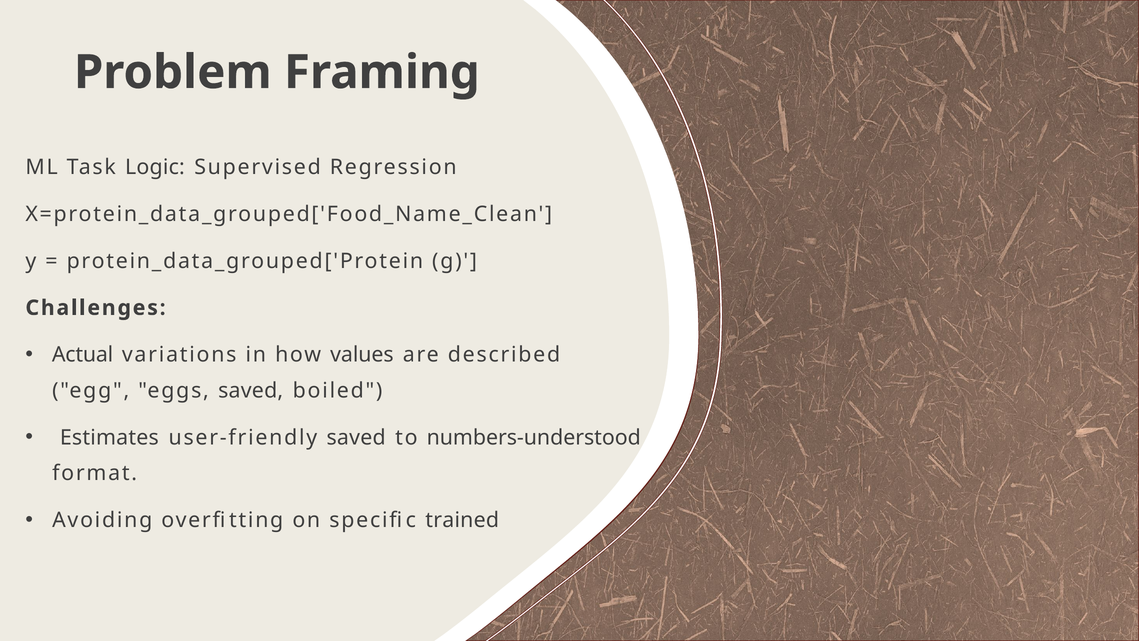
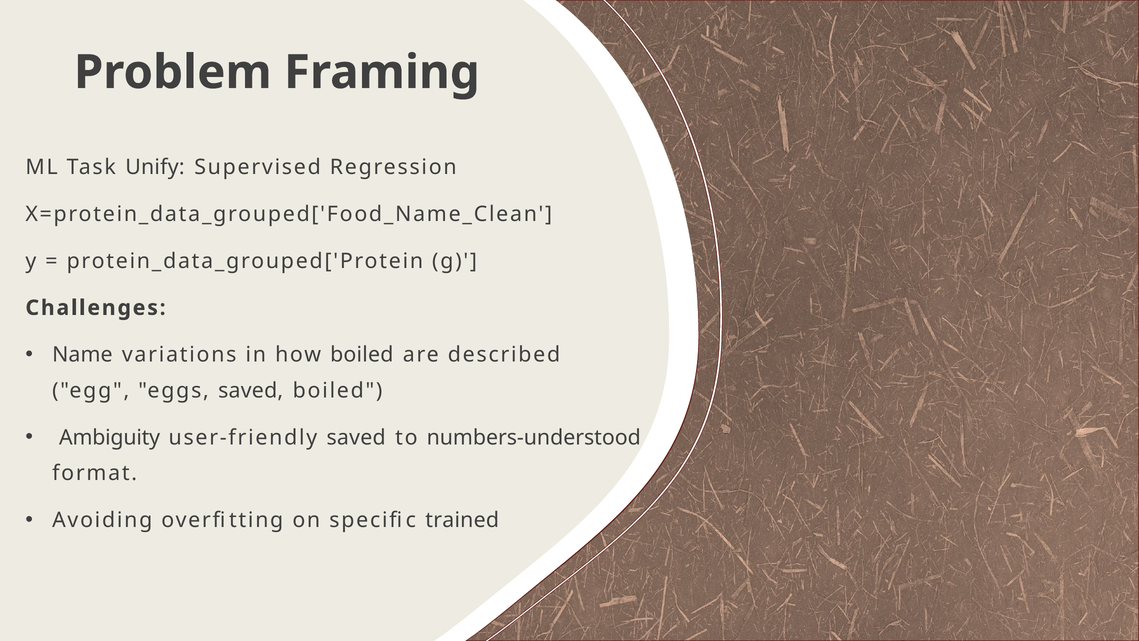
Logic: Logic -> Unify
Actual: Actual -> Name
how values: values -> boiled
Estimates: Estimates -> Ambiguity
